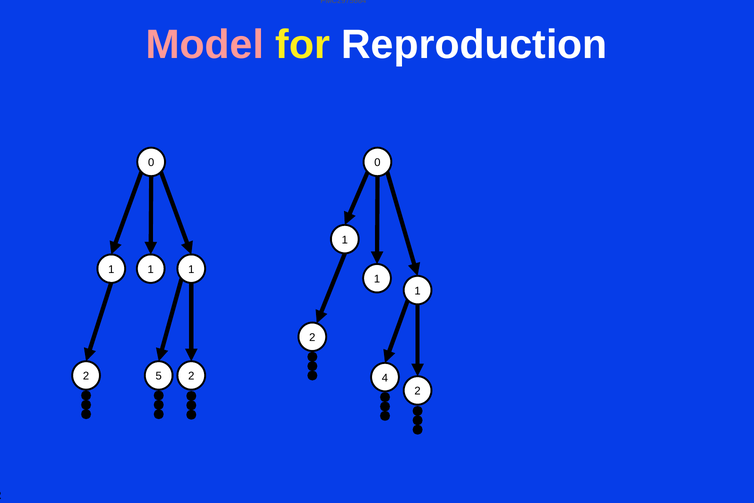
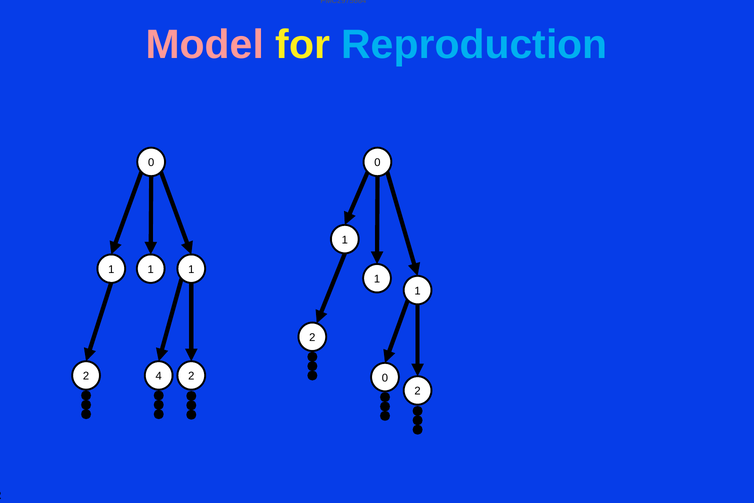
Reproduction colour: white -> light blue
5: 5 -> 4
4 at (385, 378): 4 -> 0
